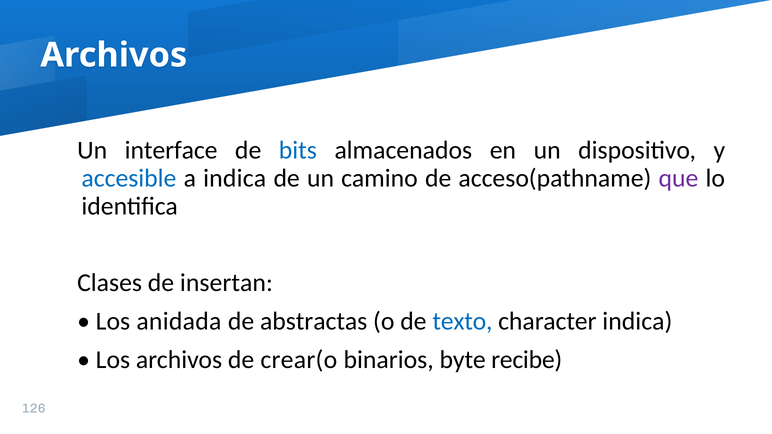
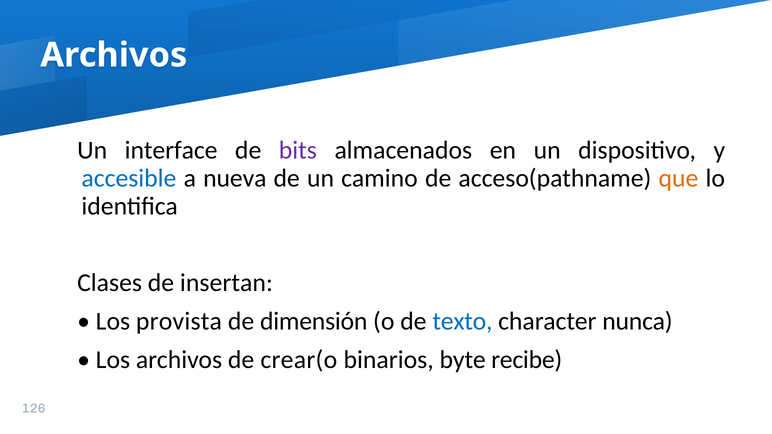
bits colour: blue -> purple
a indica: indica -> nueva
que colour: purple -> orange
anidada: anidada -> provista
abstractas: abstractas -> dimensión
character indica: indica -> nunca
